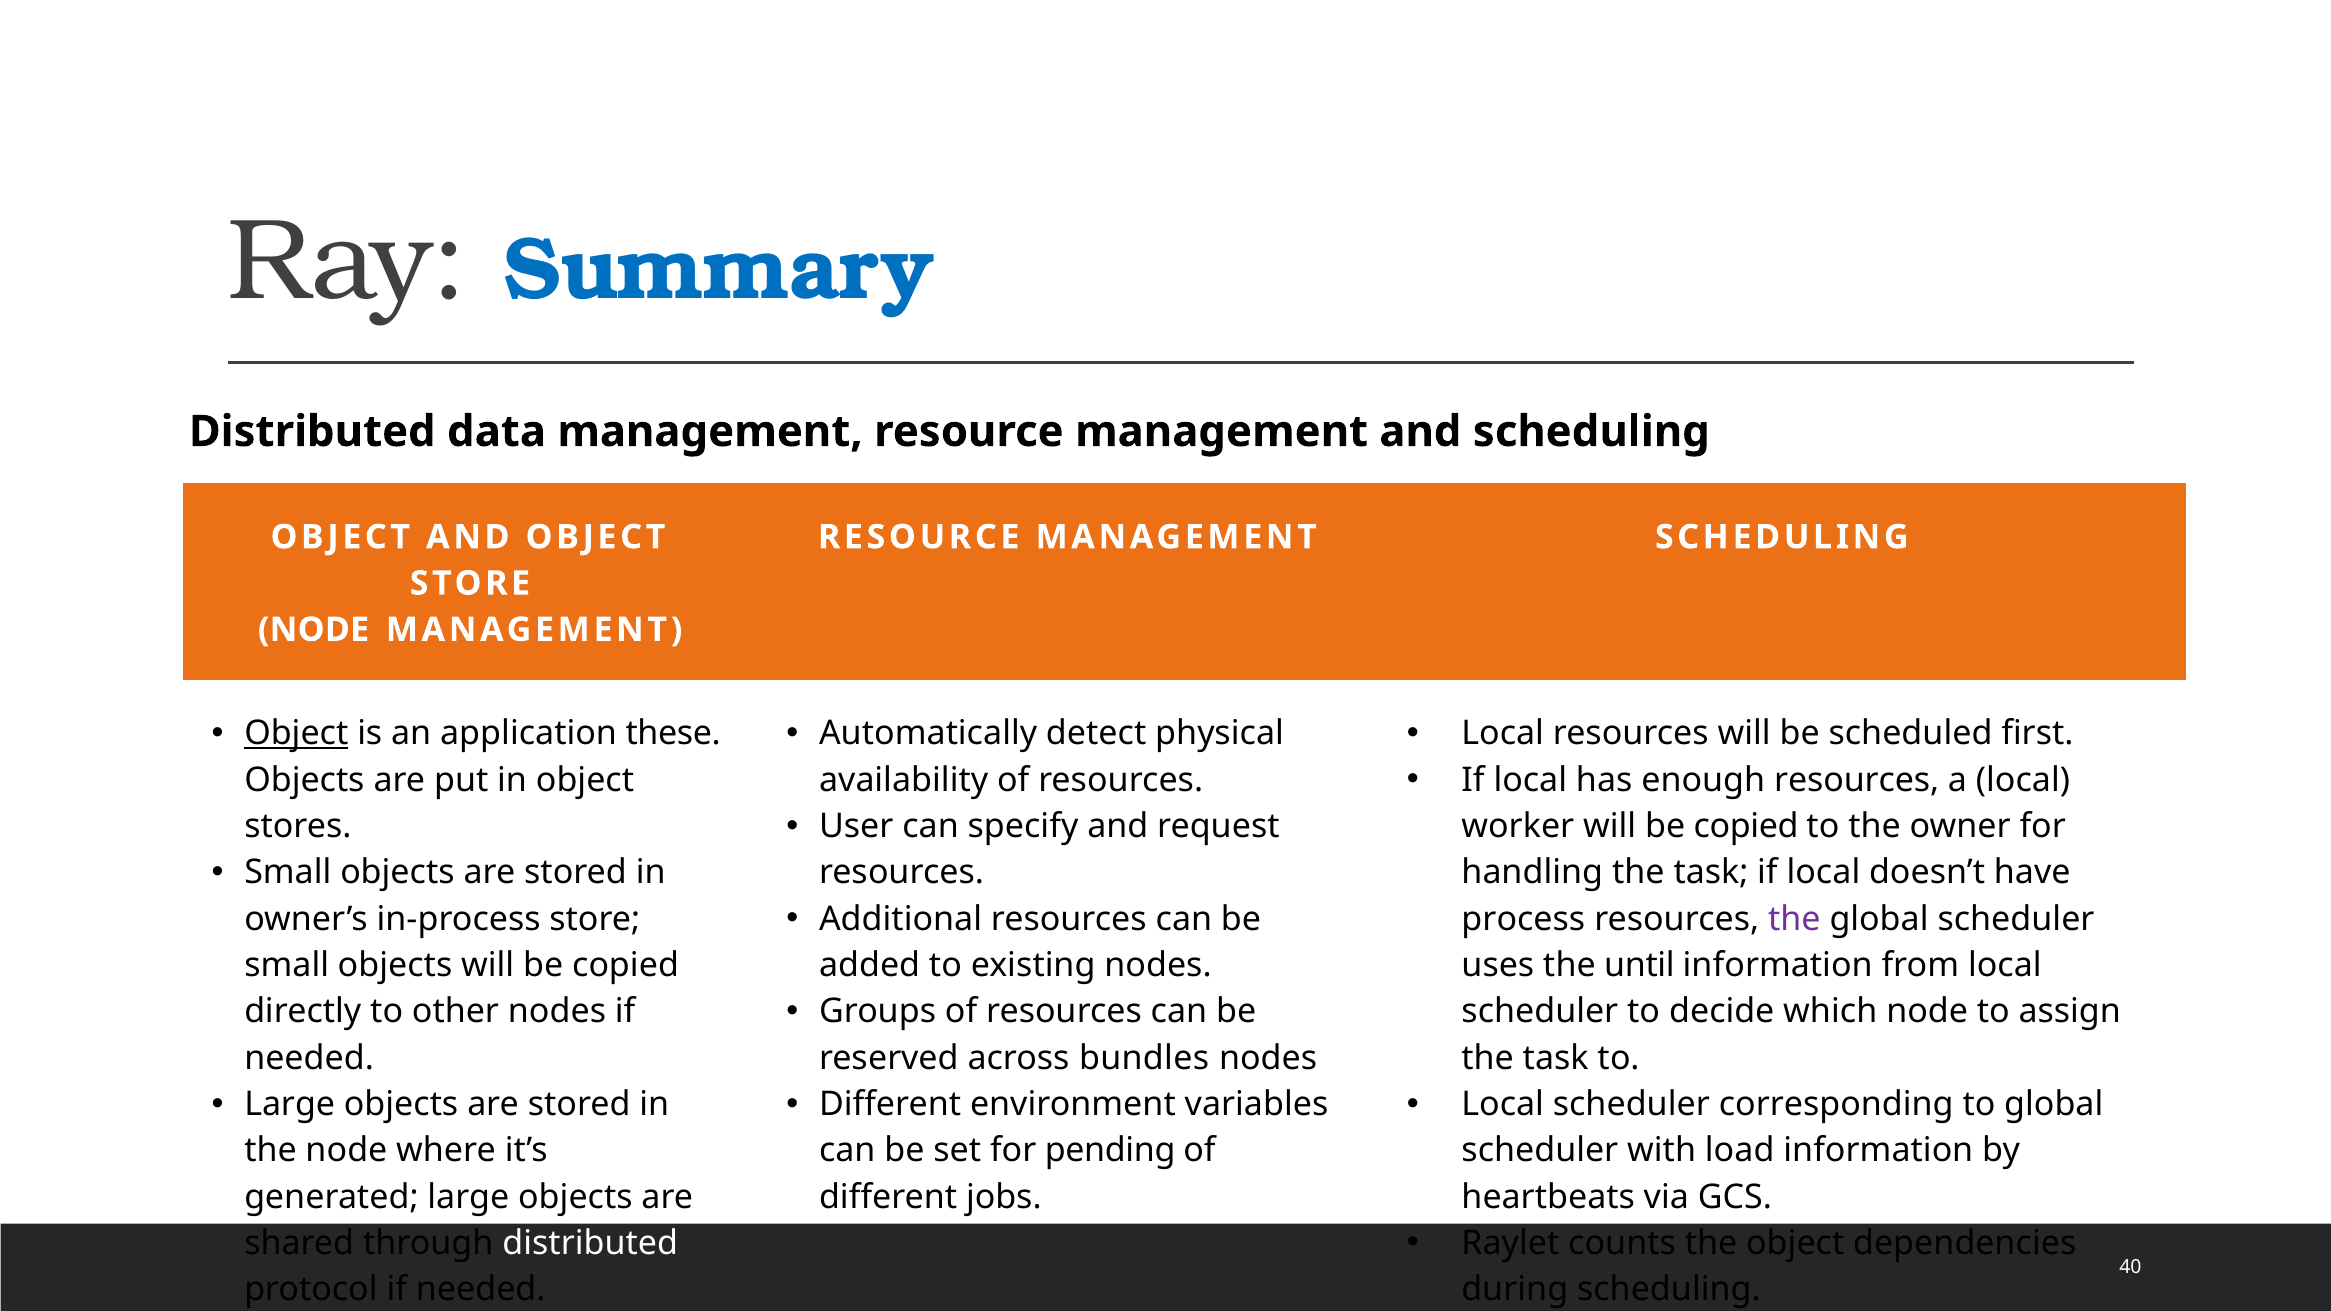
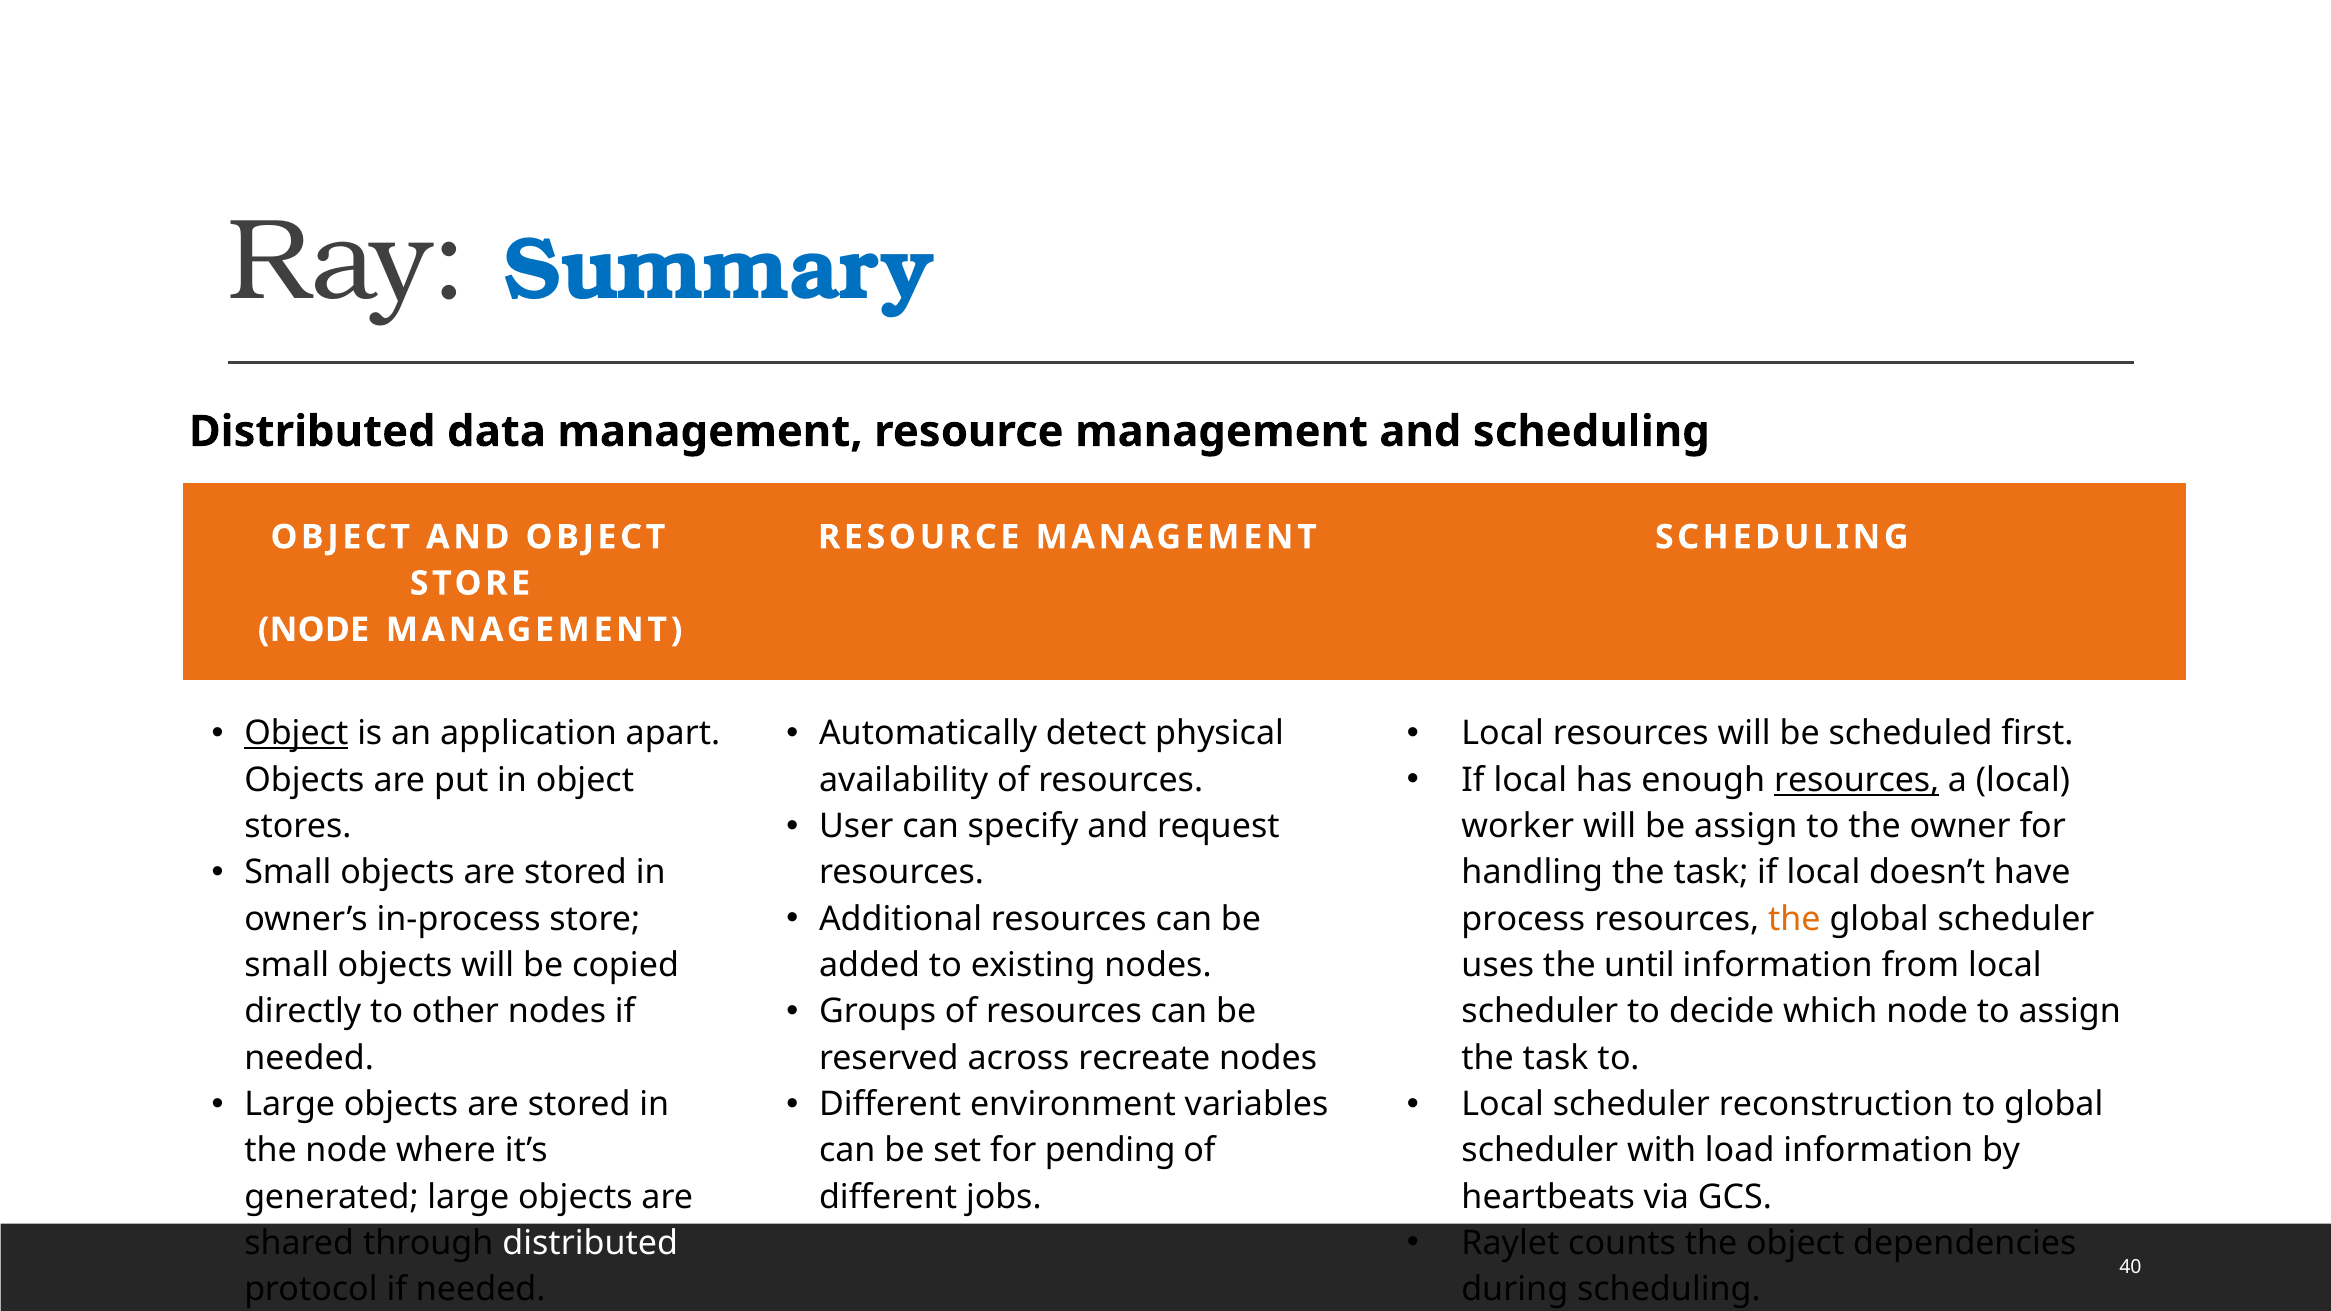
these: these -> apart
resources at (1857, 780) underline: none -> present
worker will be copied: copied -> assign
the at (1794, 919) colour: purple -> orange
bundles: bundles -> recreate
corresponding: corresponding -> reconstruction
